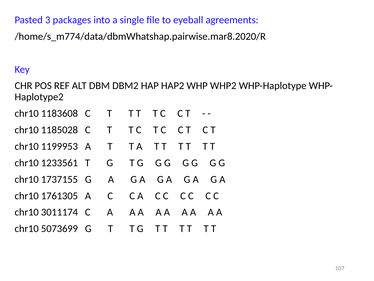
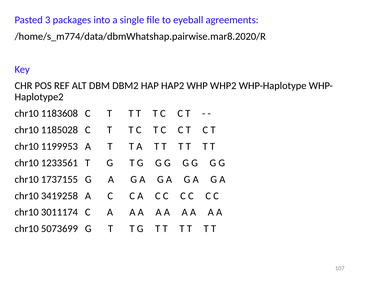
1761305: 1761305 -> 3419258
